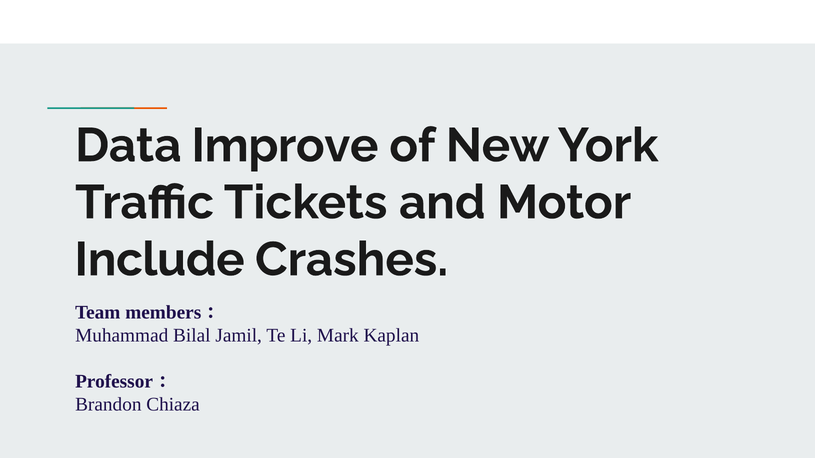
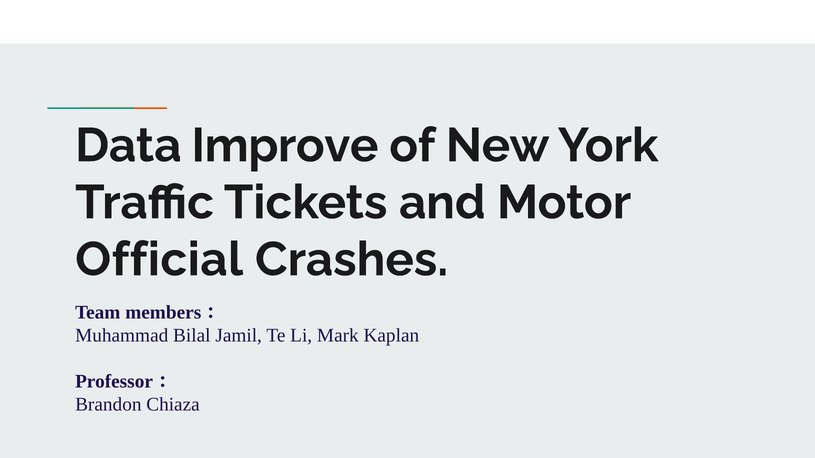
Include: Include -> Official
